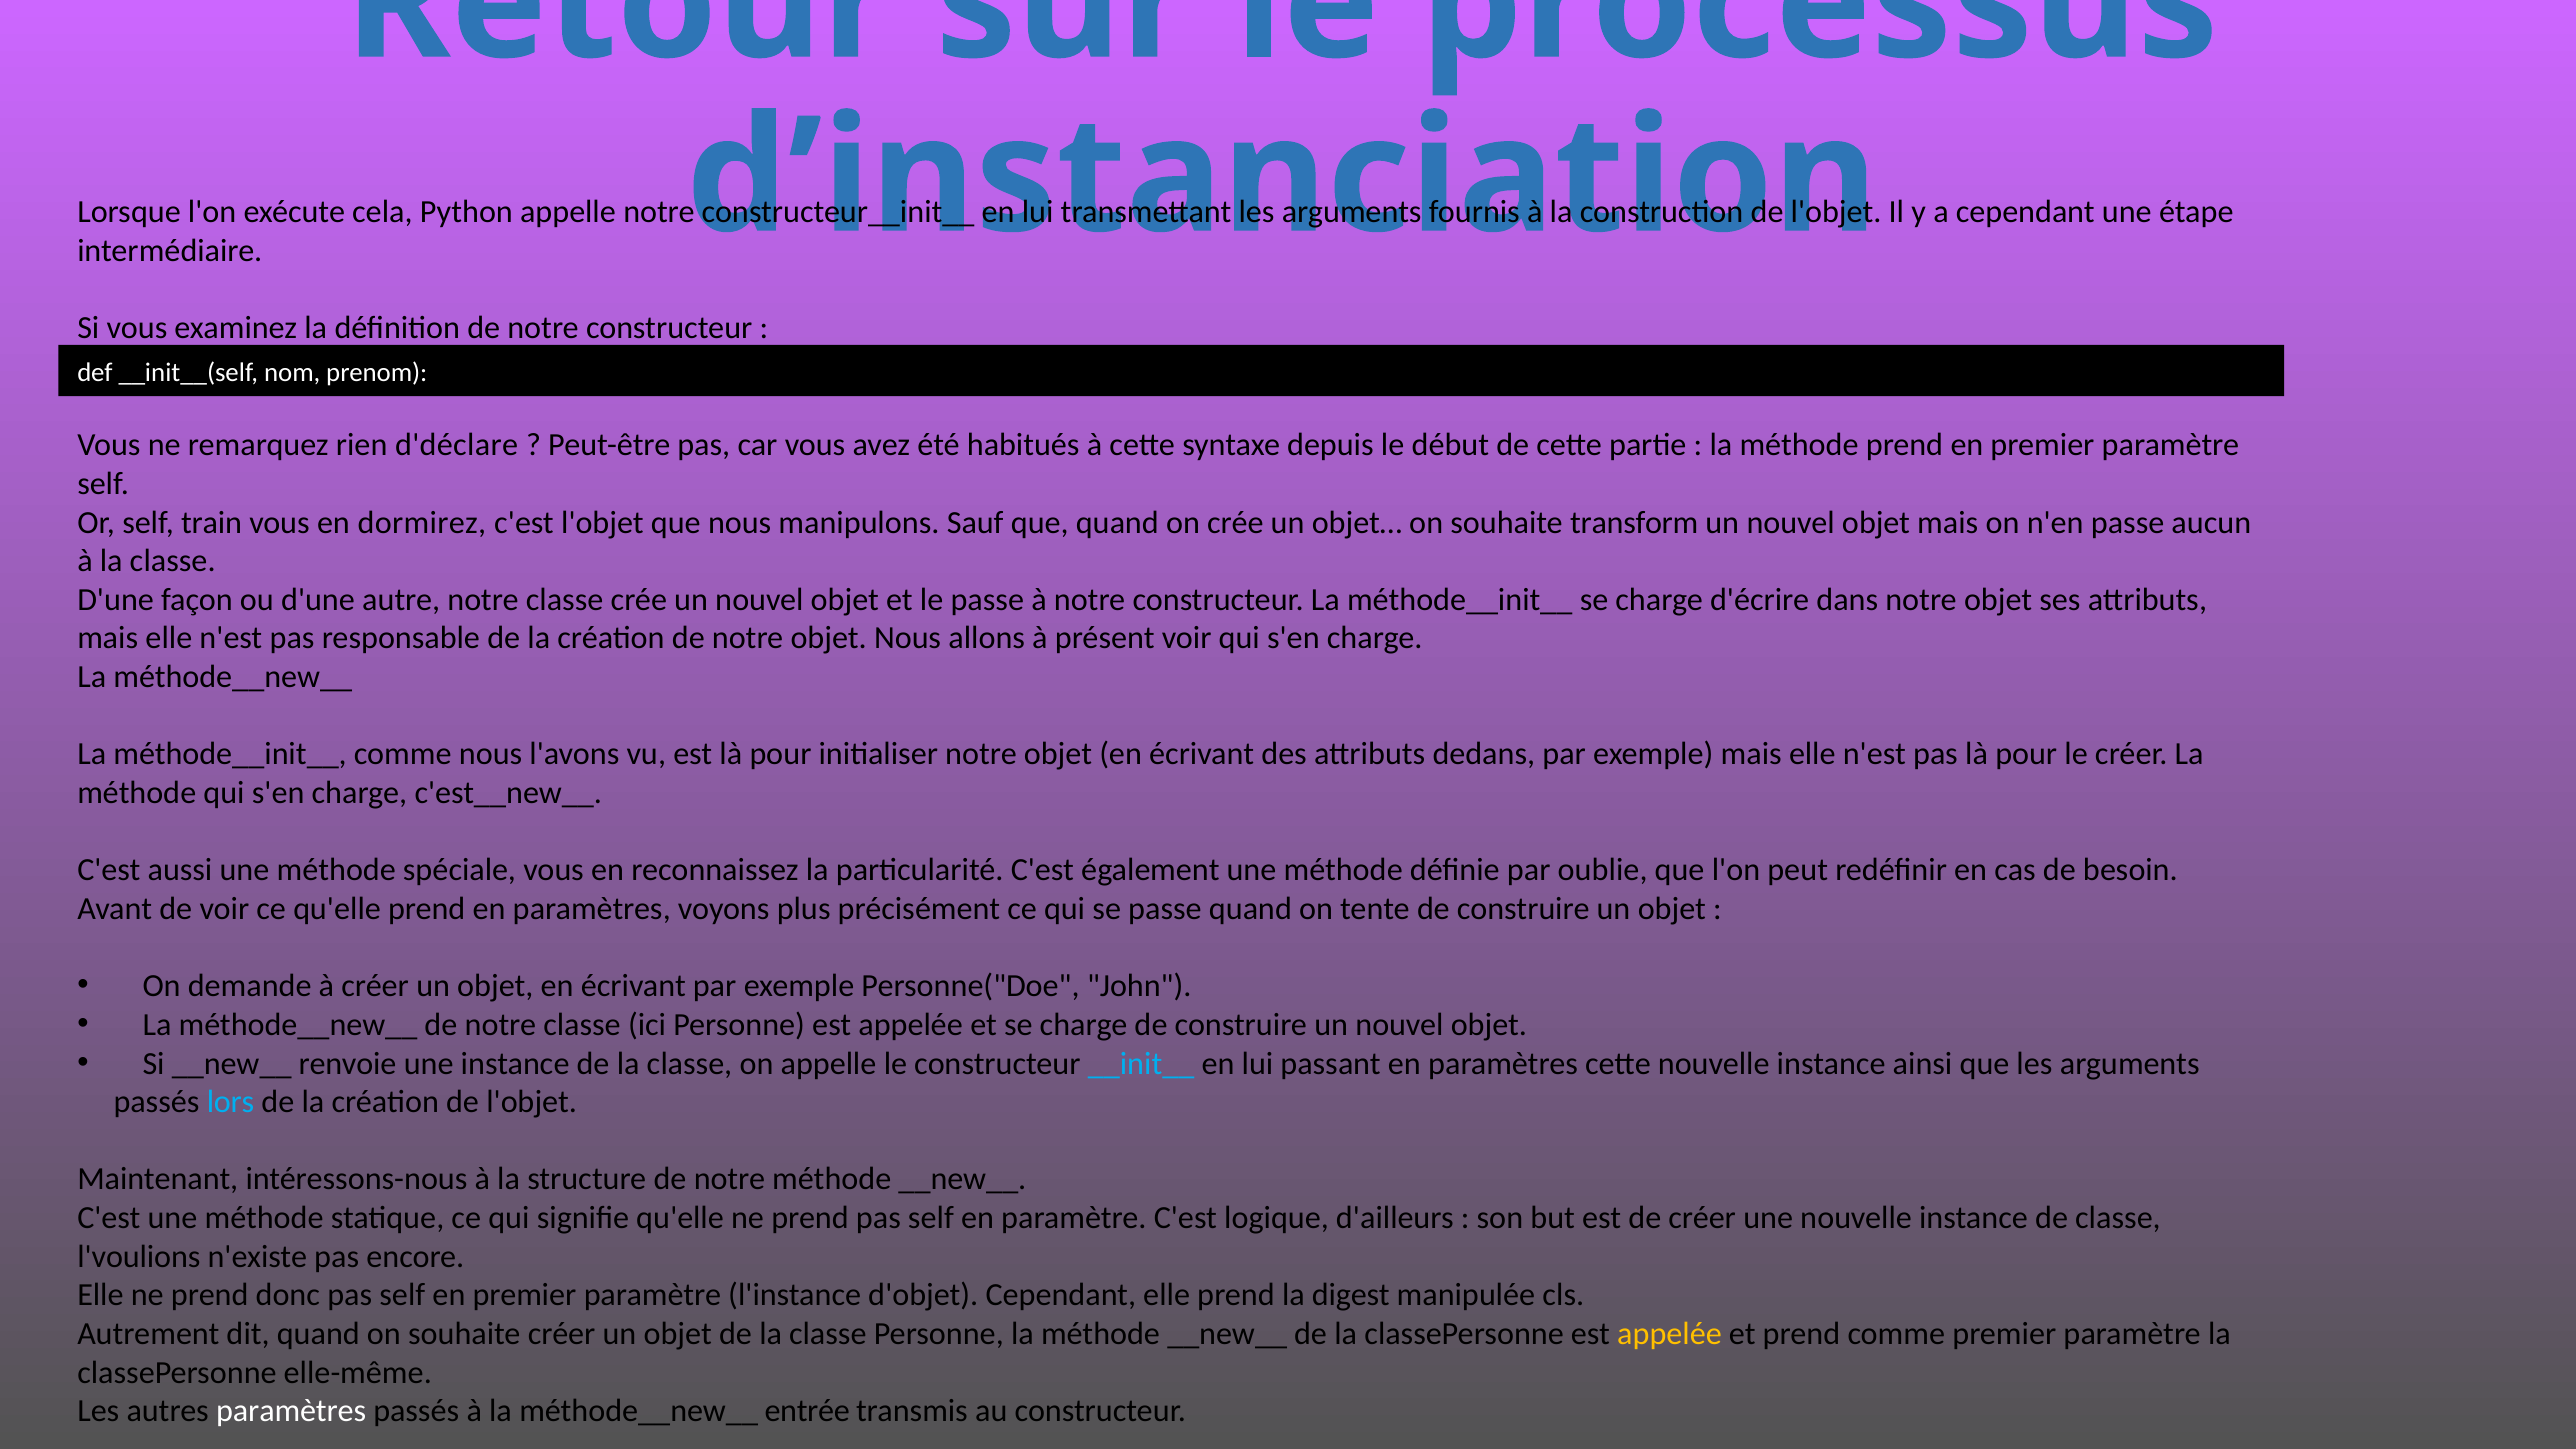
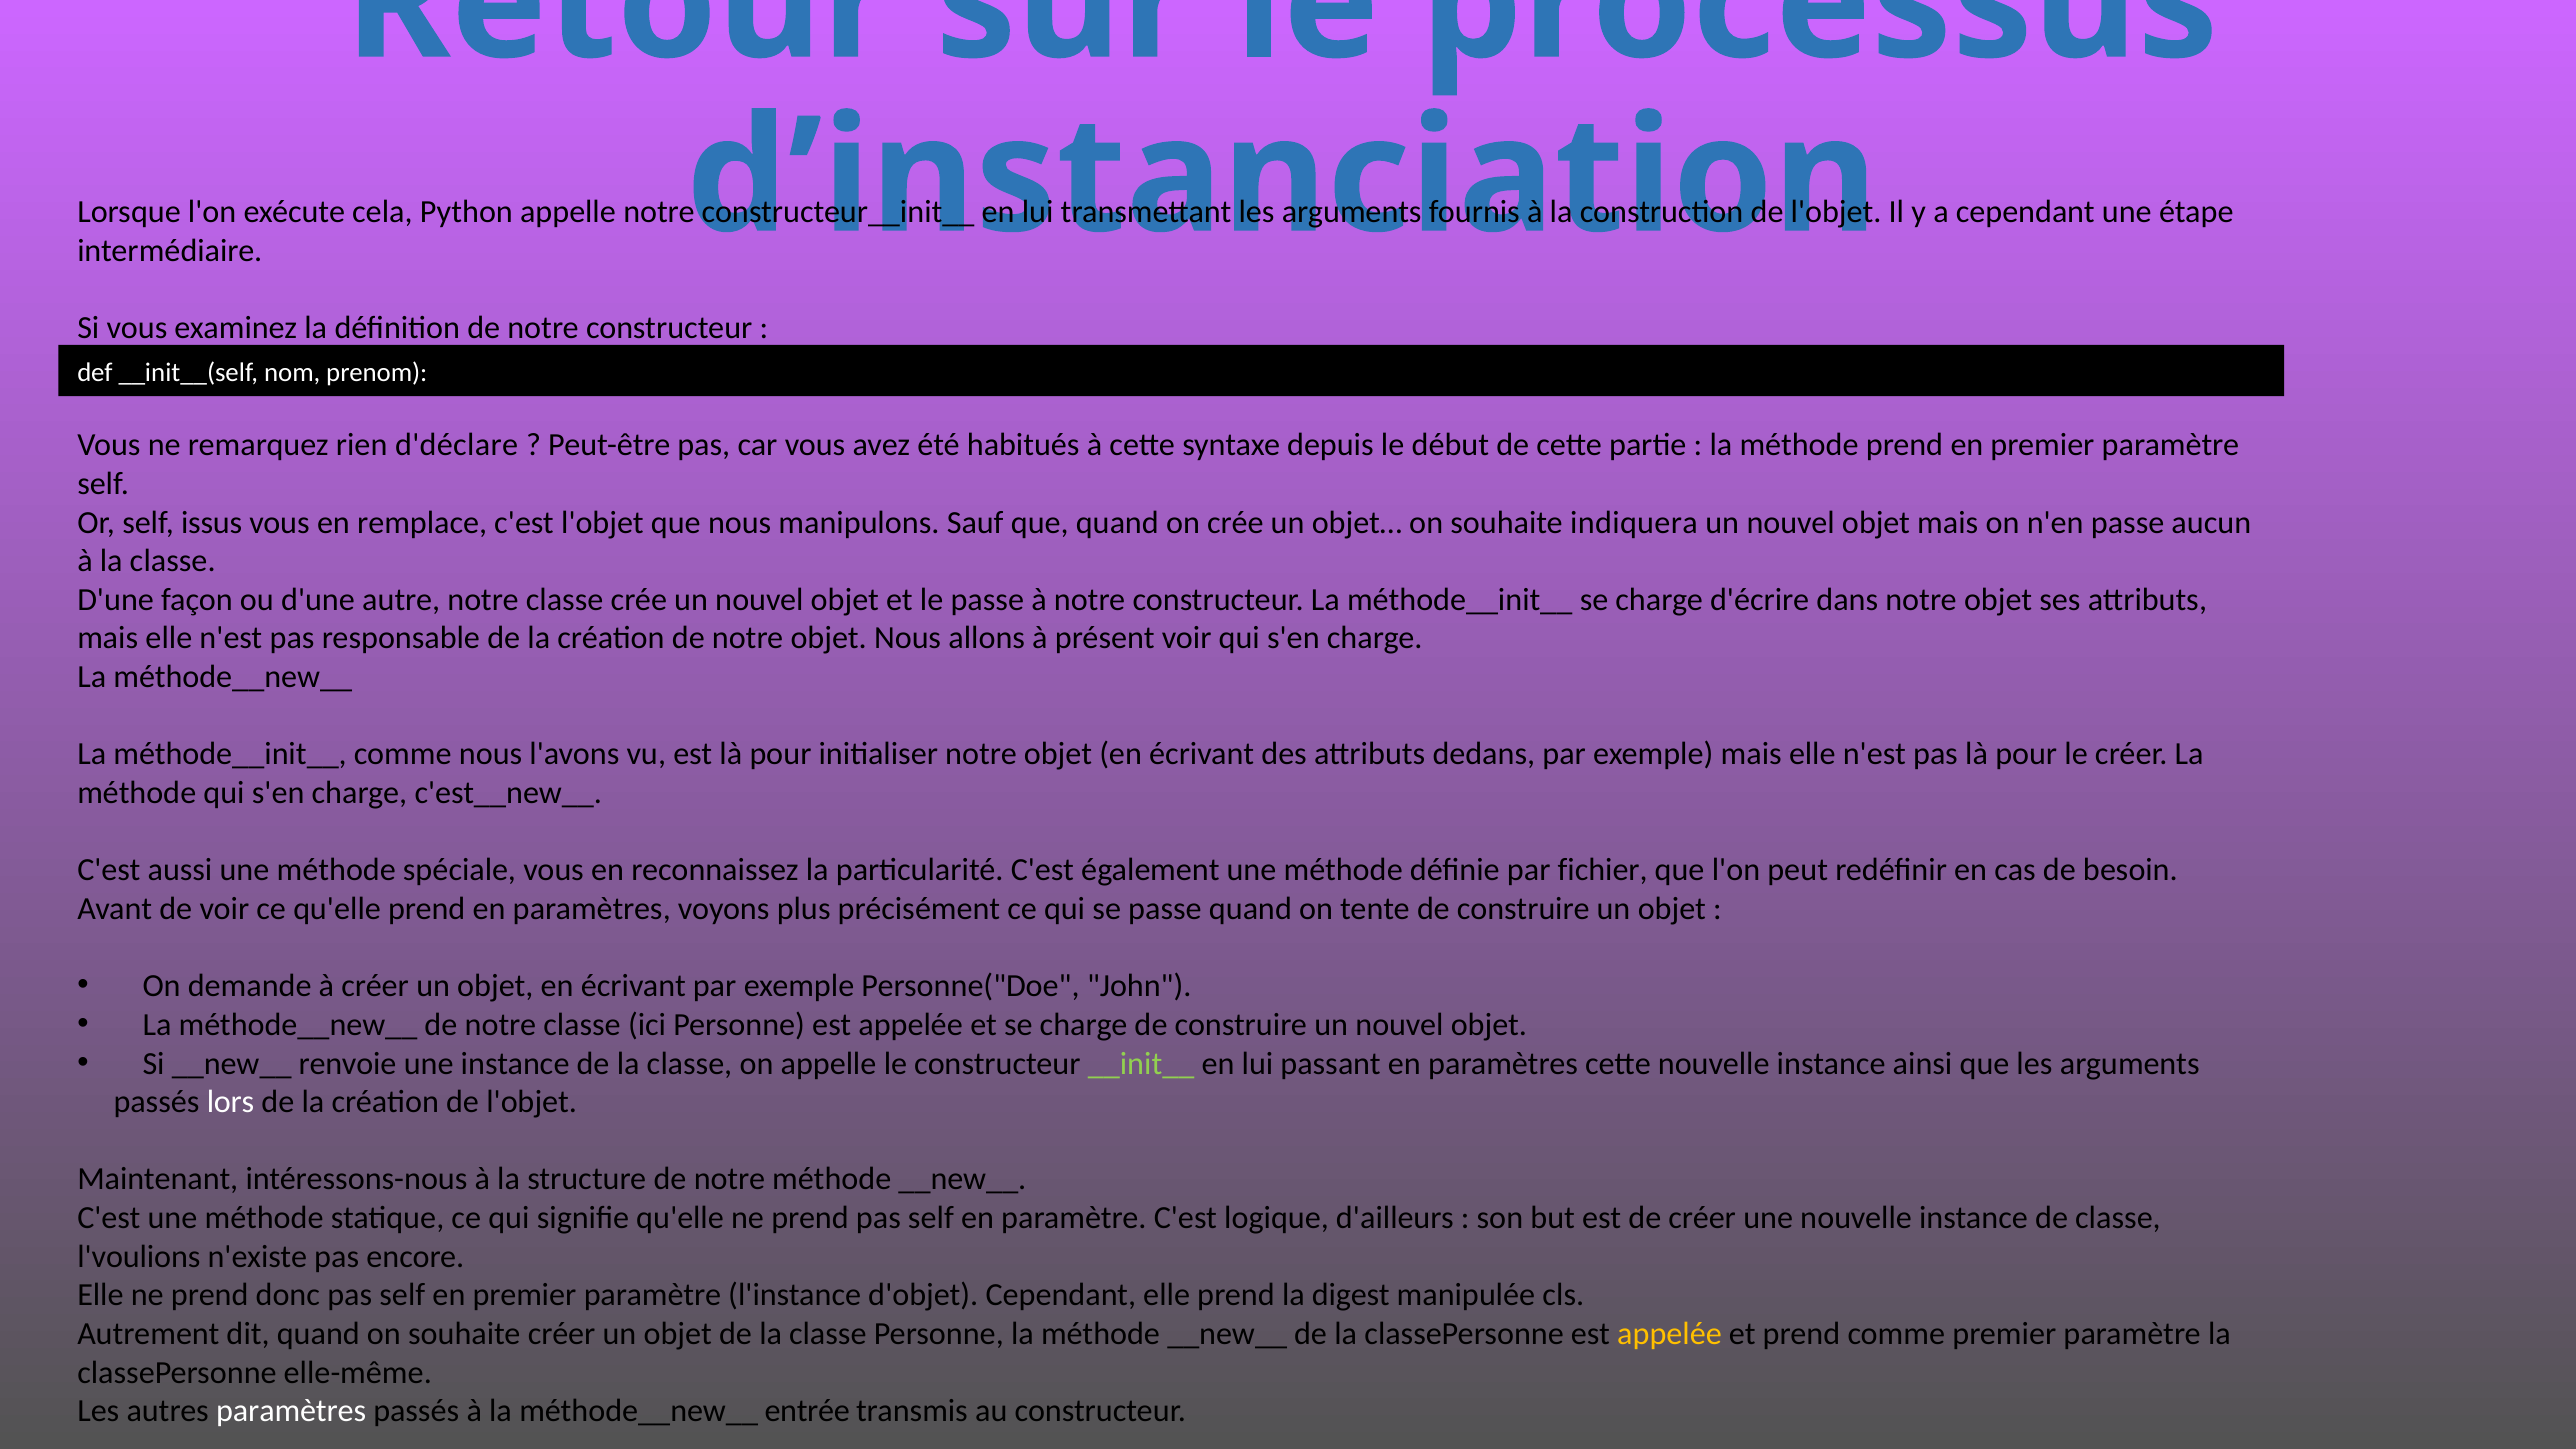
train: train -> issus
dormirez: dormirez -> remplace
transform: transform -> indiquera
oublie: oublie -> fichier
__init__ colour: light blue -> light green
lors colour: light blue -> white
